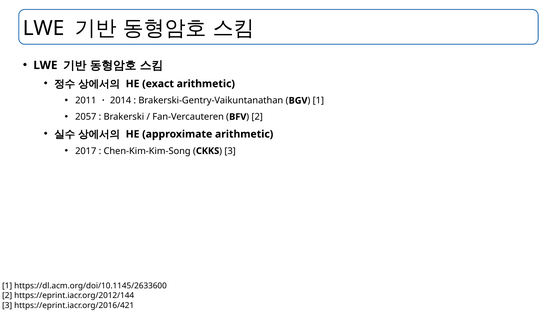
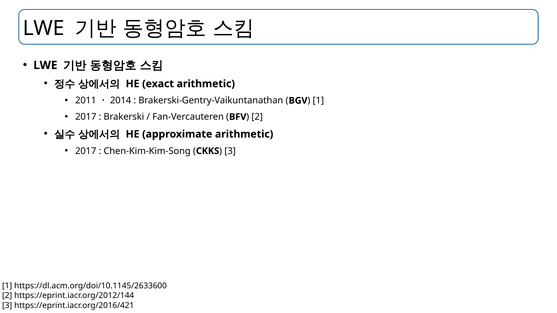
2057 at (86, 117): 2057 -> 2017
